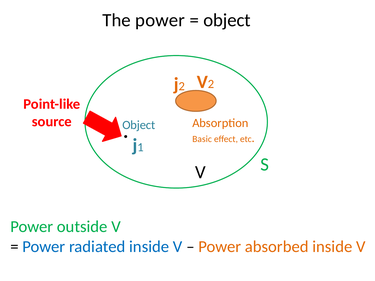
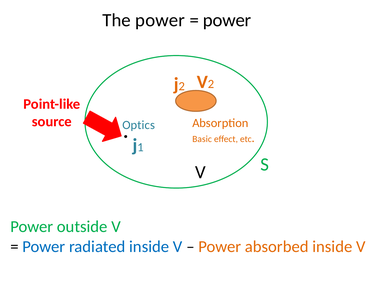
object at (227, 20): object -> power
Object at (139, 125): Object -> Optics
